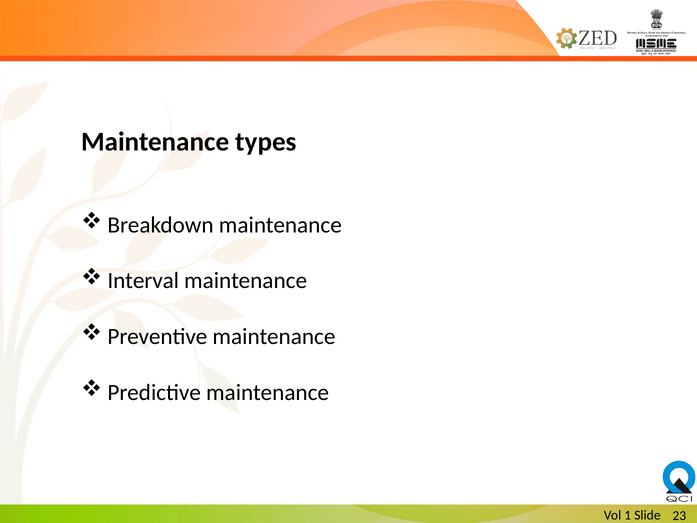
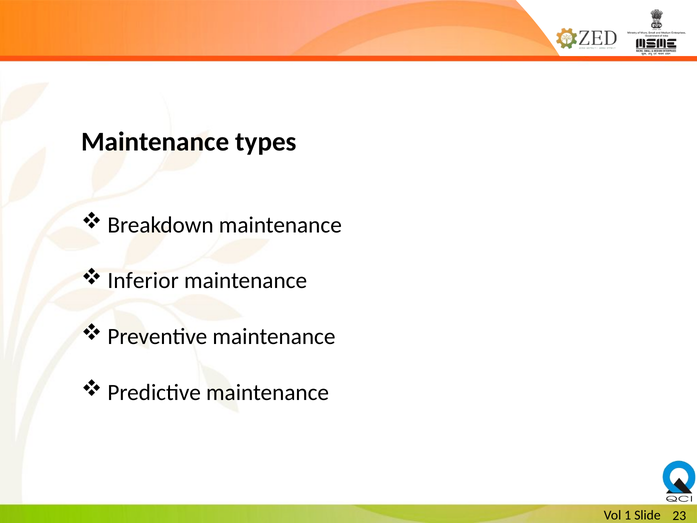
Interval: Interval -> Inferior
